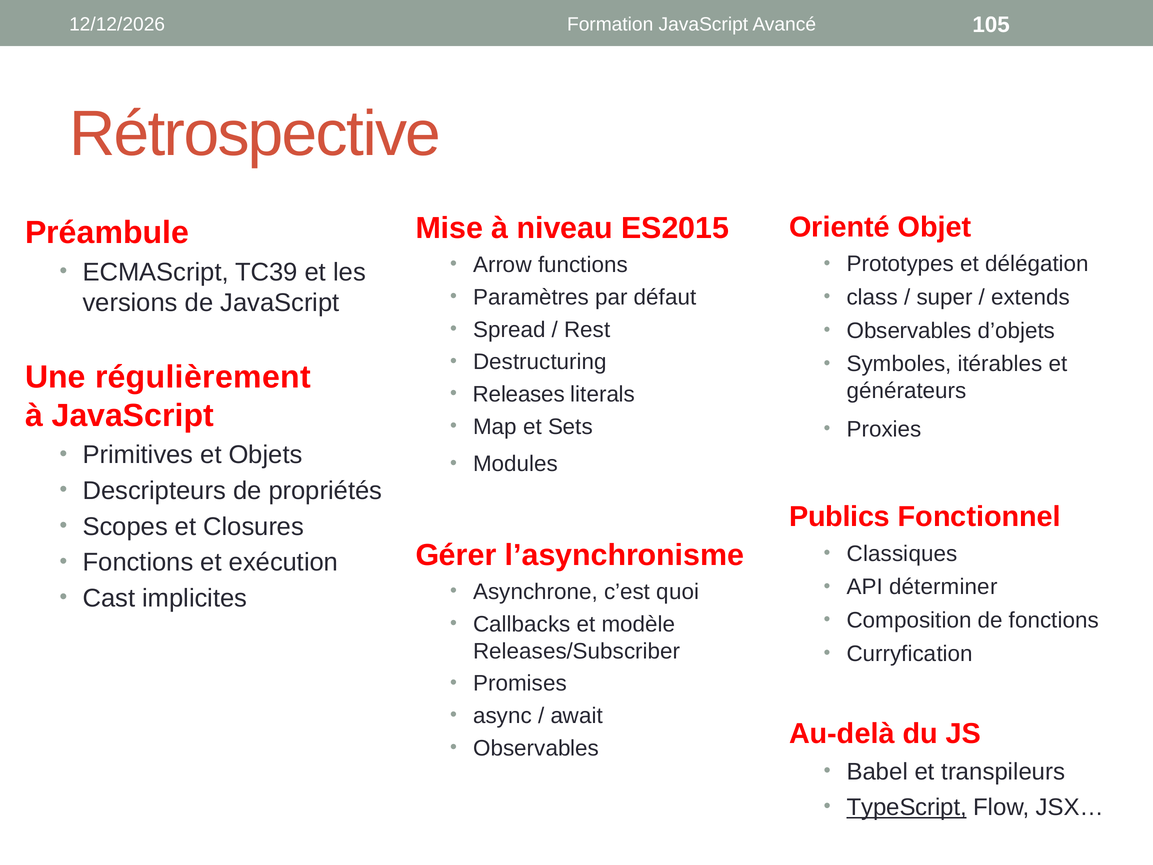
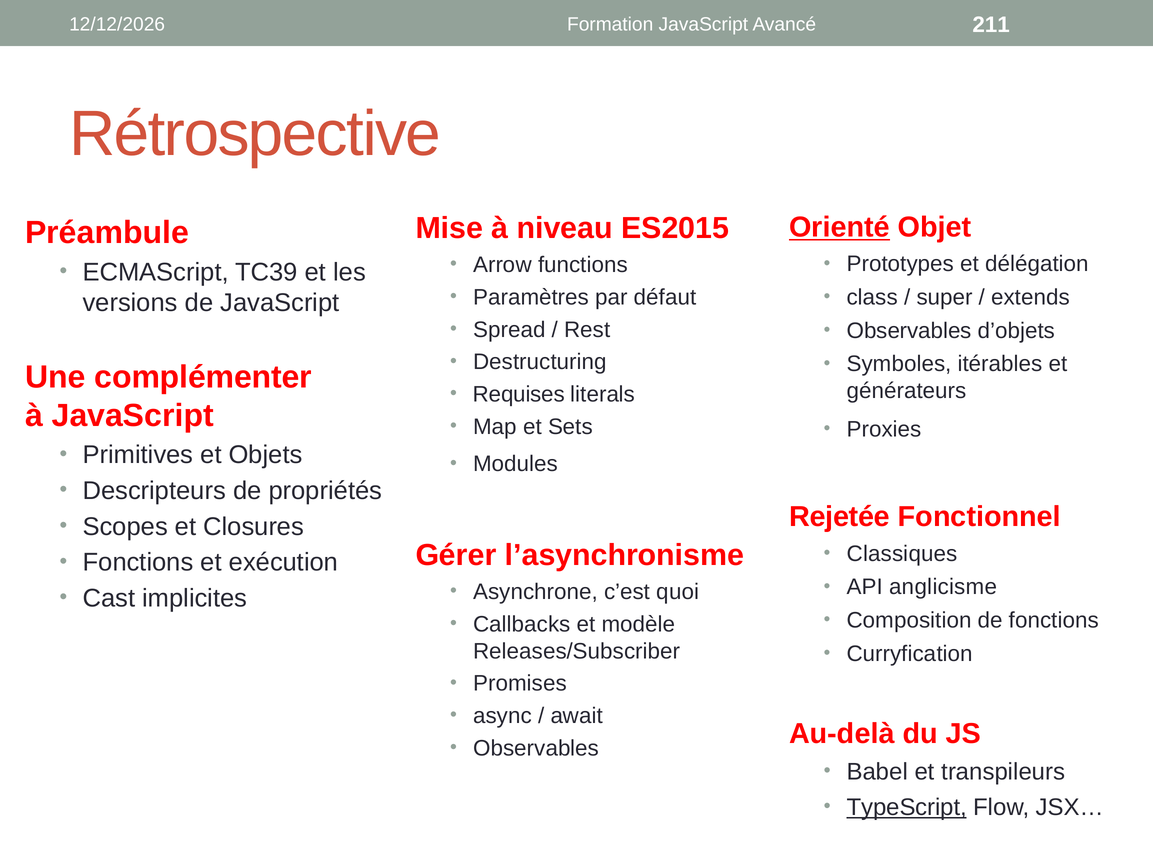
105: 105 -> 211
Orienté underline: none -> present
régulièrement: régulièrement -> complémenter
Releases: Releases -> Requises
Publics: Publics -> Rejetée
déterminer: déterminer -> anglicisme
